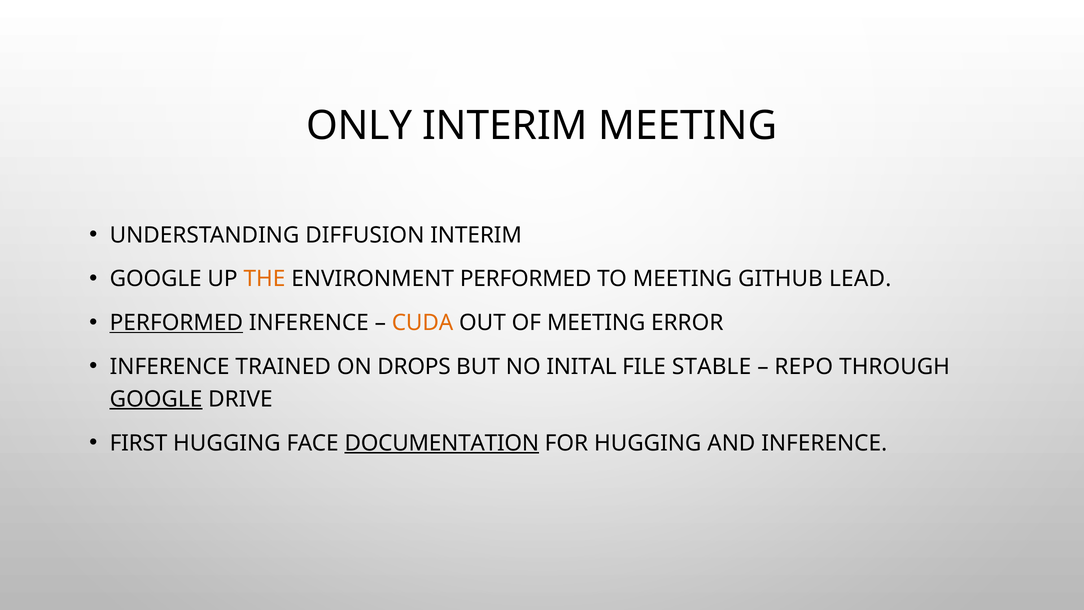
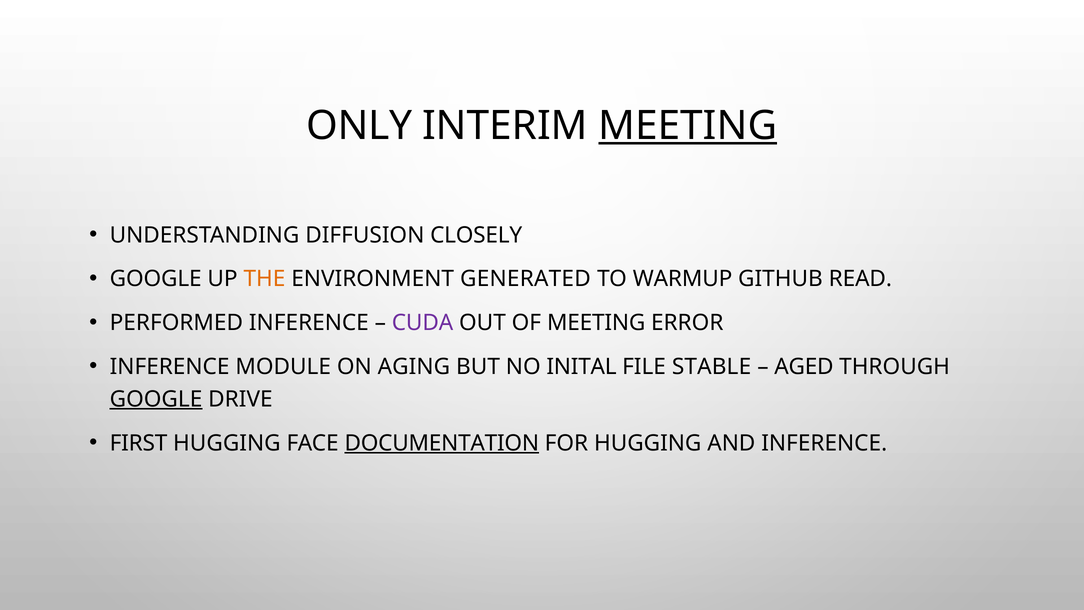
MEETING at (688, 126) underline: none -> present
DIFFUSION INTERIM: INTERIM -> CLOSELY
ENVIRONMENT PERFORMED: PERFORMED -> GENERATED
TO MEETING: MEETING -> WARMUP
LEAD: LEAD -> READ
PERFORMED at (176, 323) underline: present -> none
CUDA colour: orange -> purple
TRAINED: TRAINED -> MODULE
DROPS: DROPS -> AGING
REPO: REPO -> AGED
